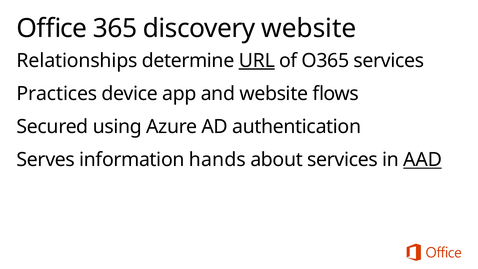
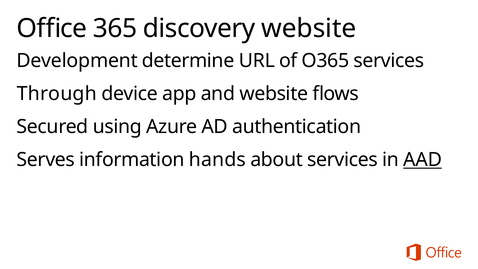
Relationships: Relationships -> Development
URL underline: present -> none
Practices: Practices -> Through
